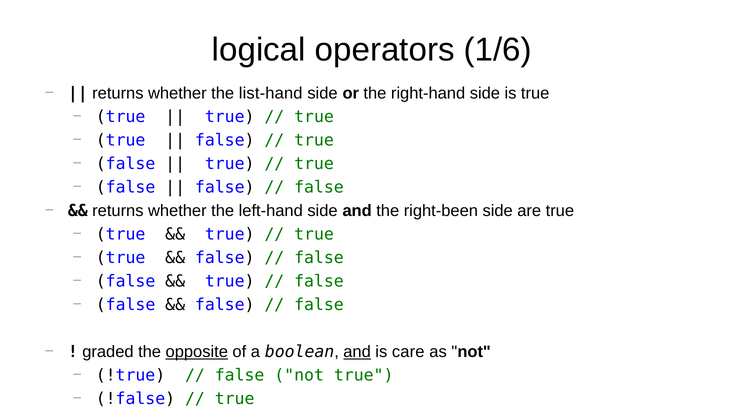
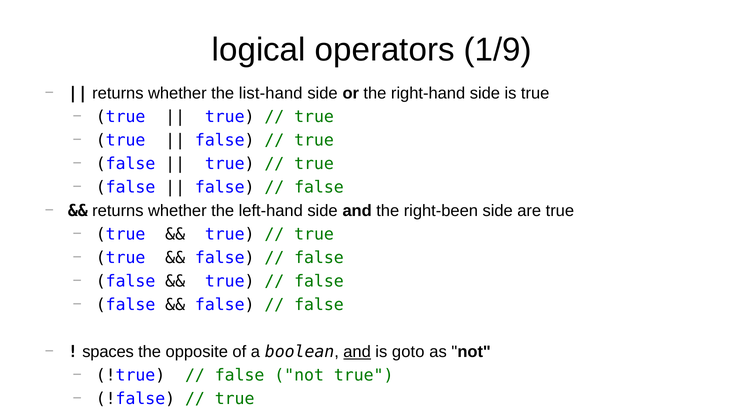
1/6: 1/6 -> 1/9
graded: graded -> spaces
opposite underline: present -> none
care: care -> goto
